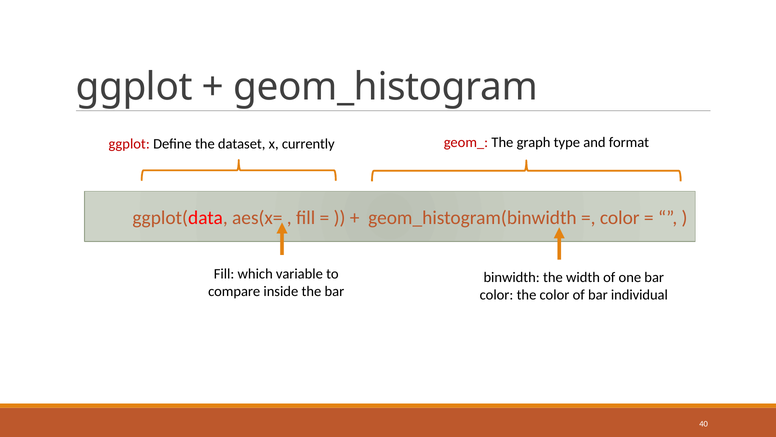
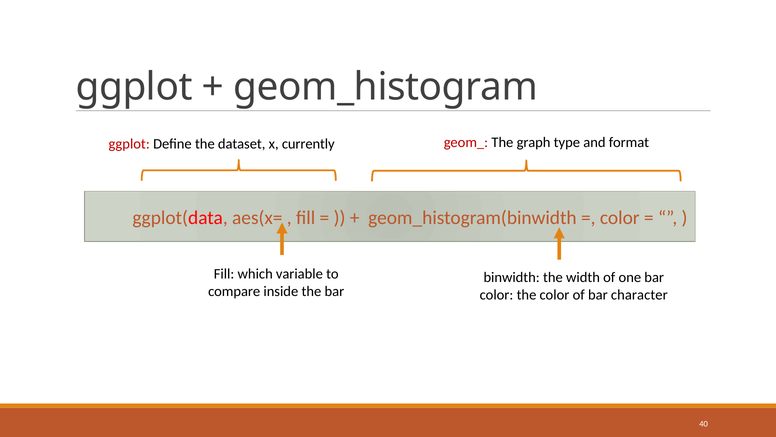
individual: individual -> character
